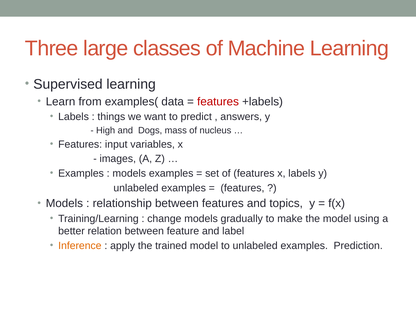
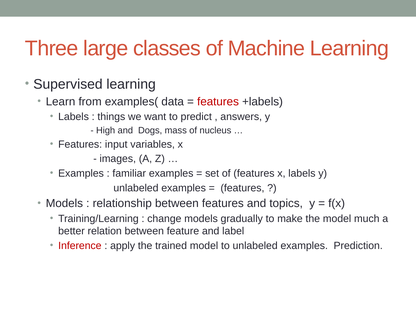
models at (129, 173): models -> familiar
using: using -> much
Inference colour: orange -> red
